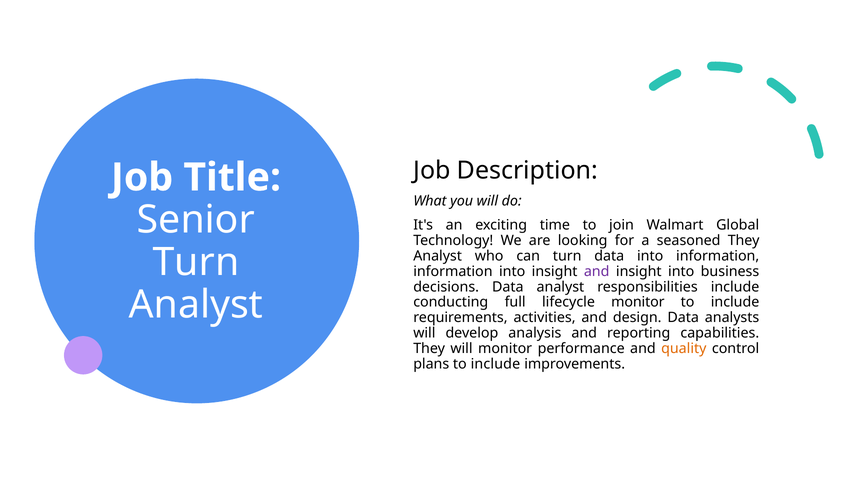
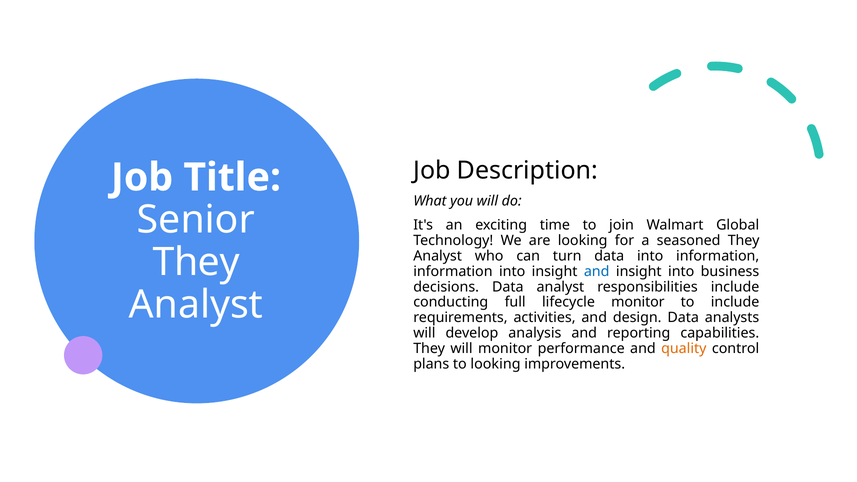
Turn at (196, 262): Turn -> They
and at (597, 271) colour: purple -> blue
plans to include: include -> looking
